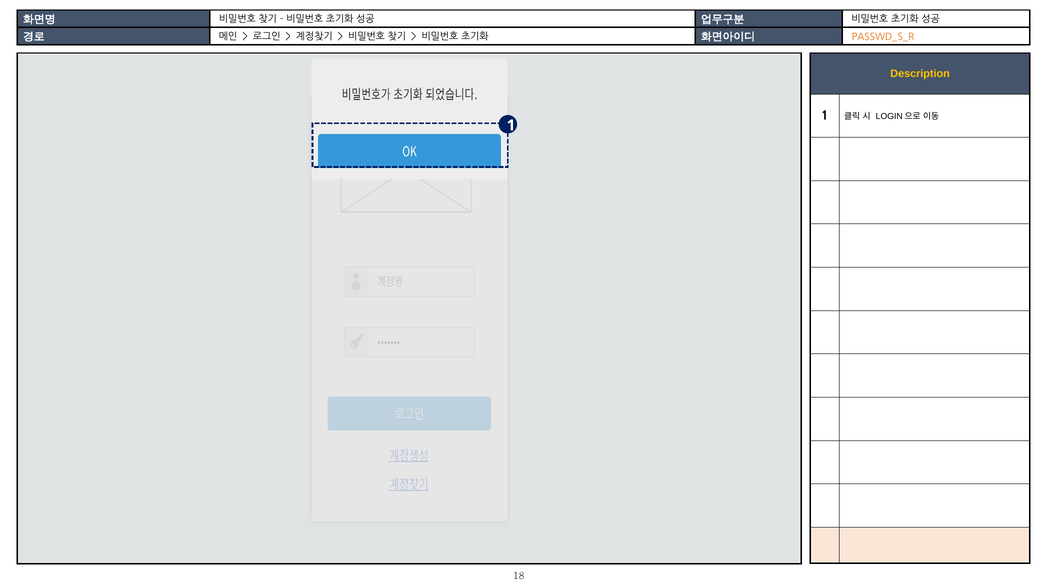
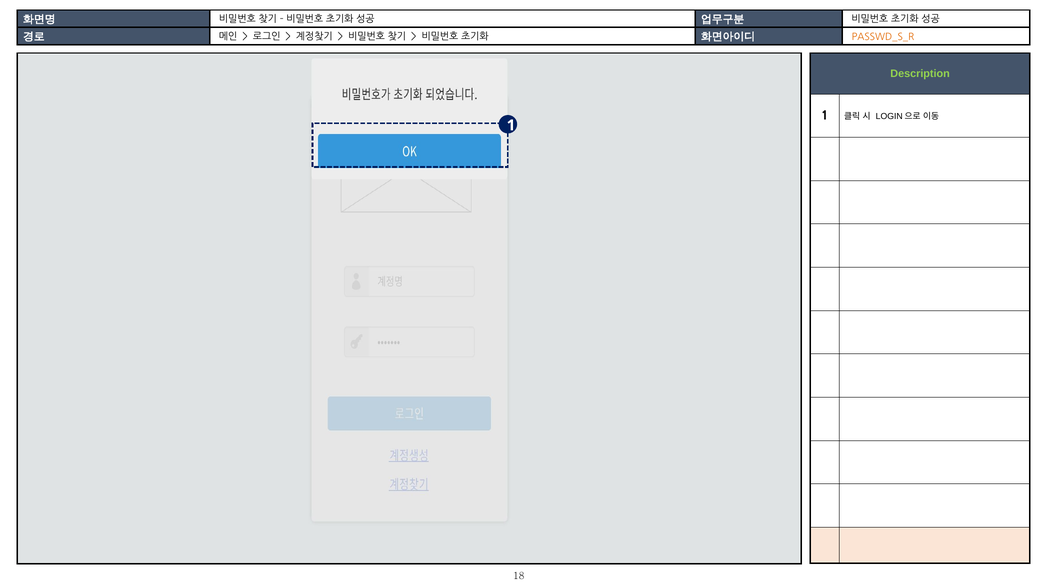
Description colour: yellow -> light green
